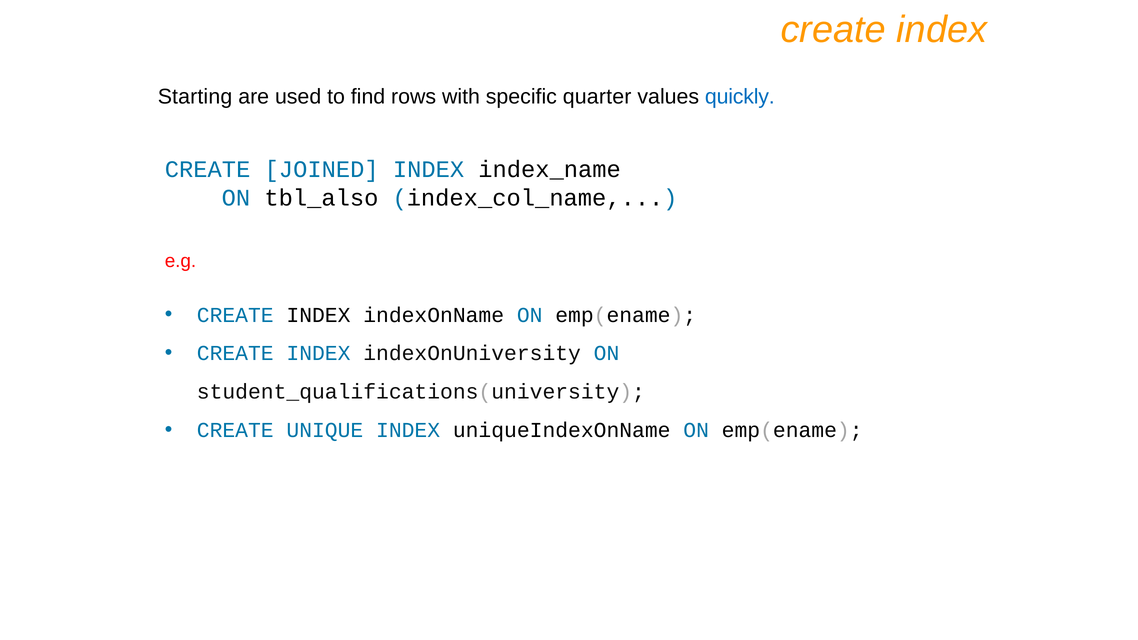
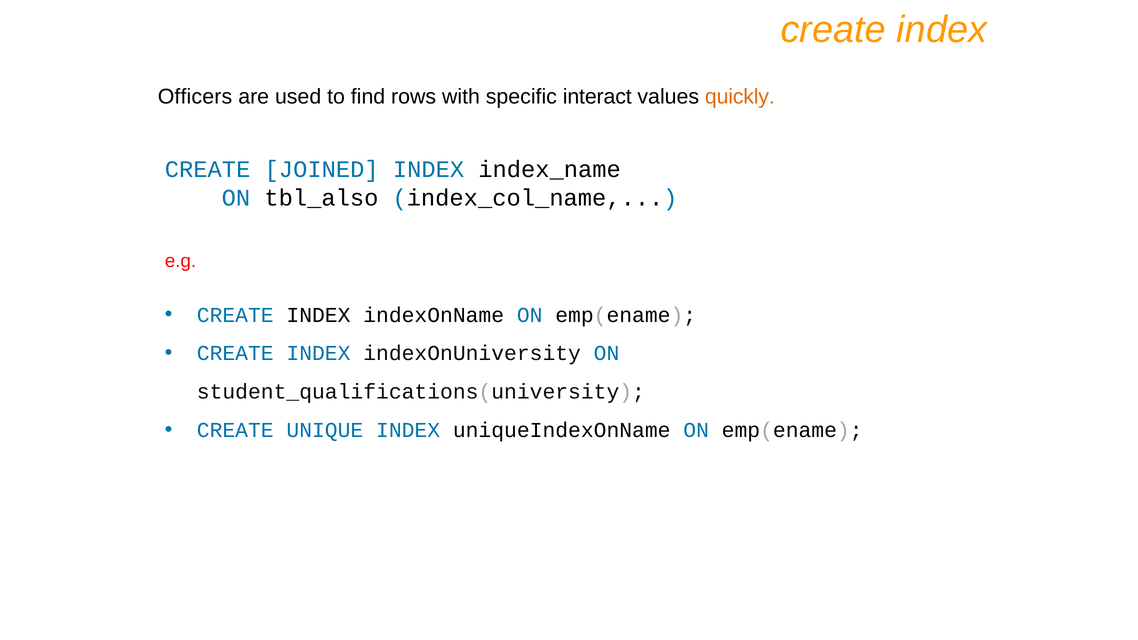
Starting: Starting -> Officers
quarter: quarter -> interact
quickly colour: blue -> orange
